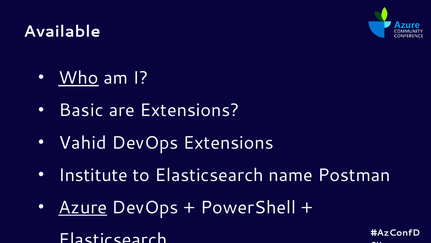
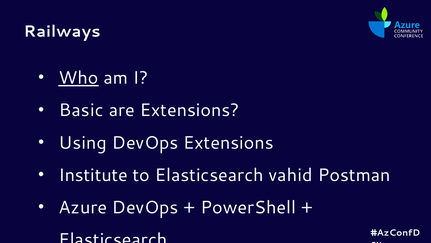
Available: Available -> Railways
Vahid: Vahid -> Using
name: name -> vahid
Azure underline: present -> none
